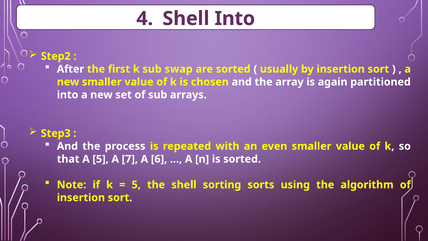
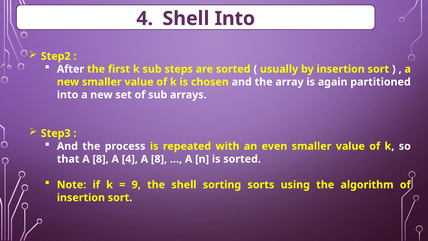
swap: swap -> steps
that A 5: 5 -> 8
A 7: 7 -> 4
6 at (159, 159): 6 -> 8
5 at (136, 185): 5 -> 9
